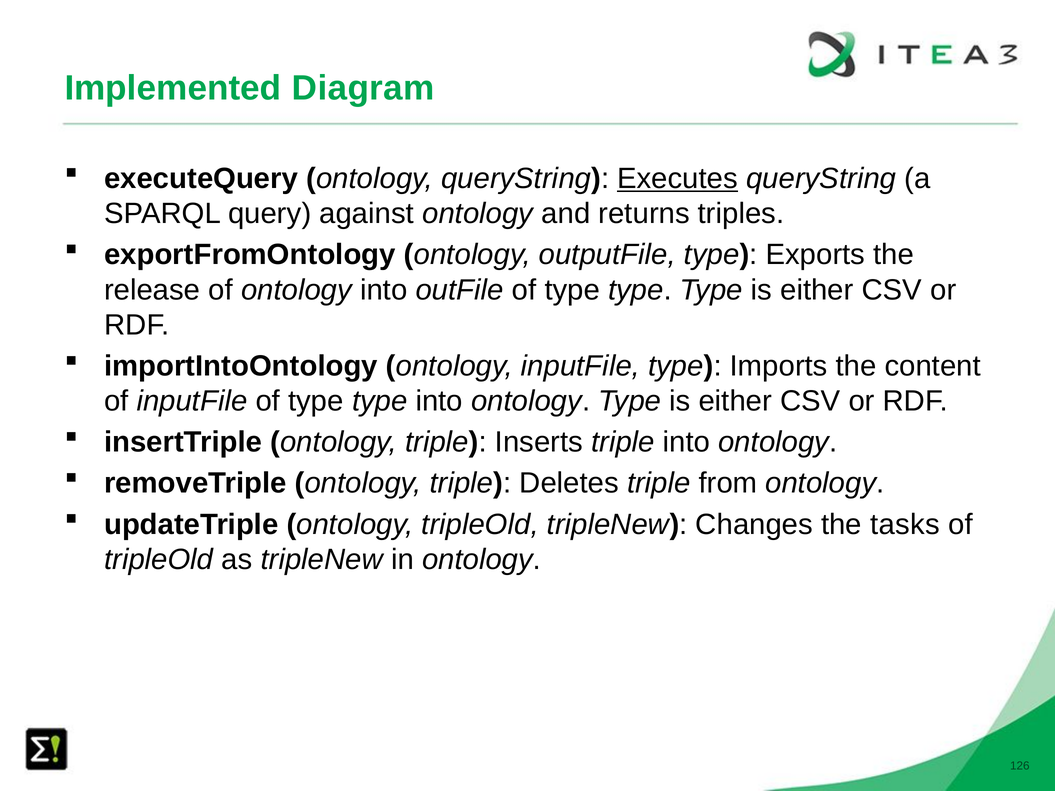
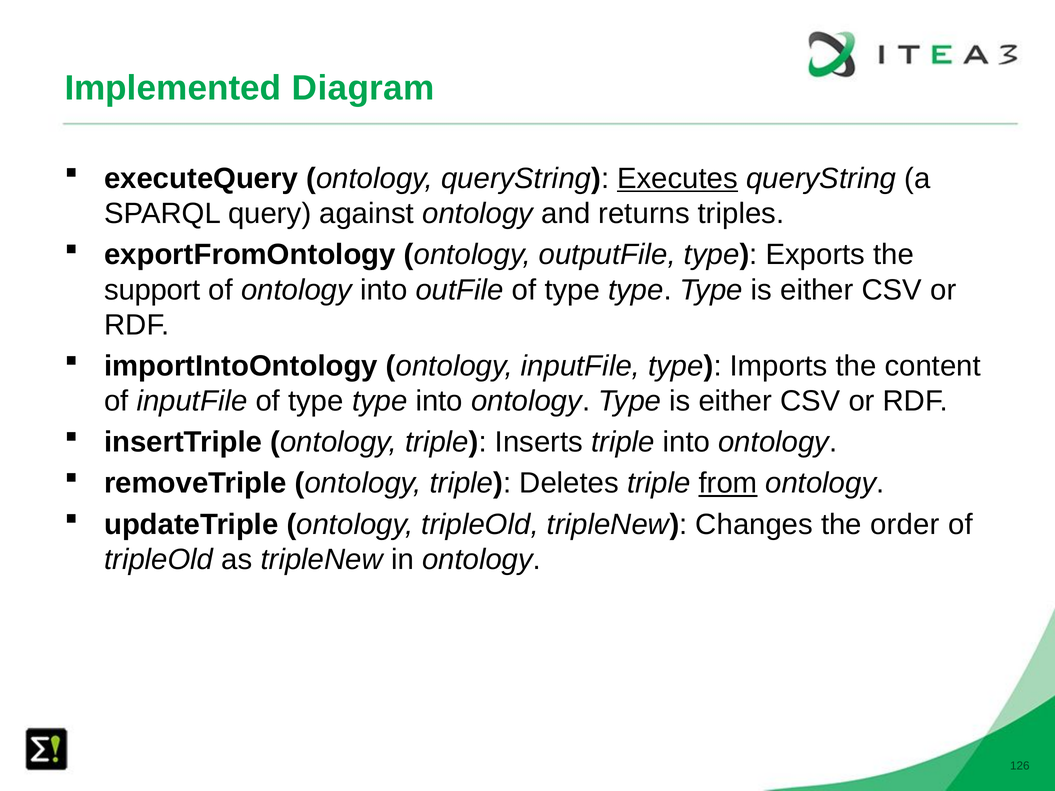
release: release -> support
from underline: none -> present
tasks: tasks -> order
